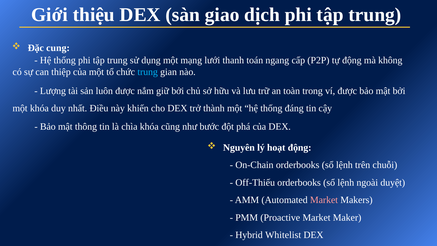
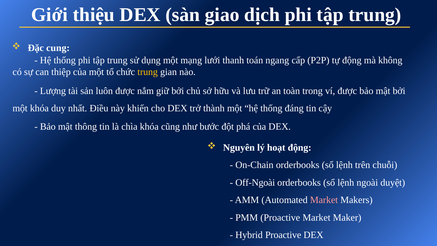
trung at (148, 72) colour: light blue -> yellow
Off-Thiếu: Off-Thiếu -> Off-Ngoài
Hybrid Whitelist: Whitelist -> Proactive
